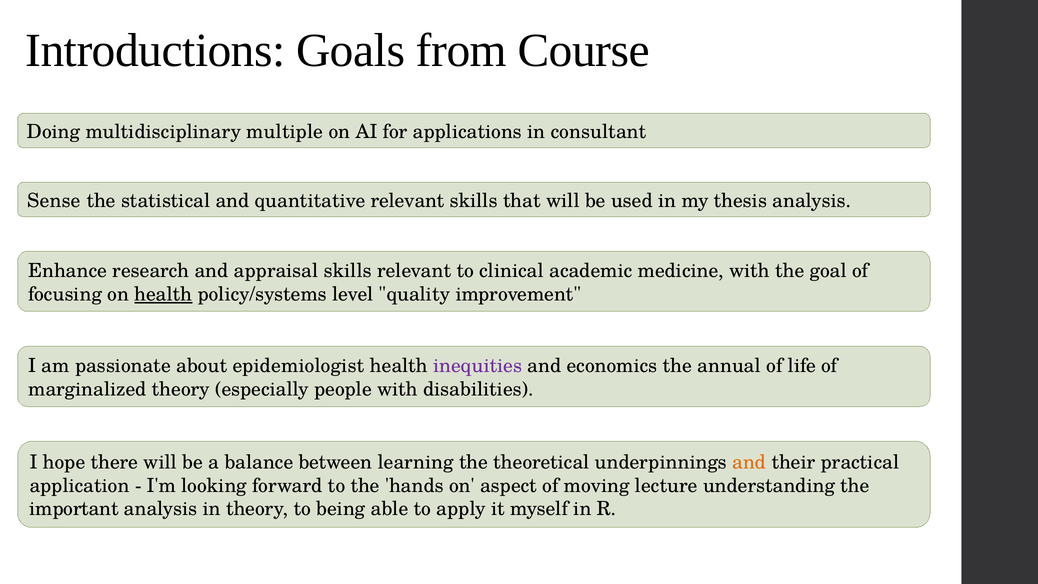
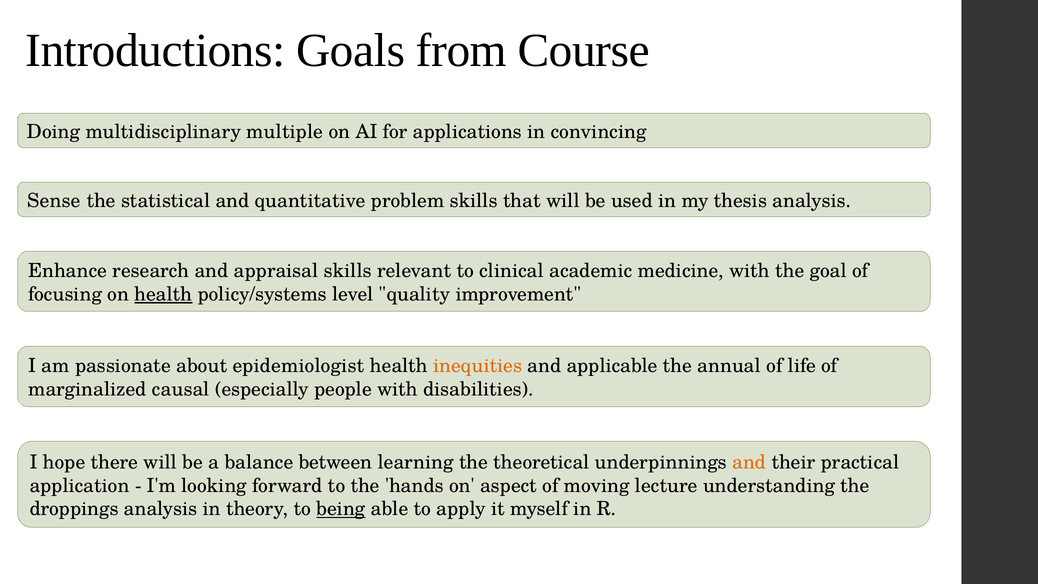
consultant: consultant -> convincing
quantitative relevant: relevant -> problem
inequities colour: purple -> orange
economics: economics -> applicable
marginalized theory: theory -> causal
important: important -> droppings
being underline: none -> present
